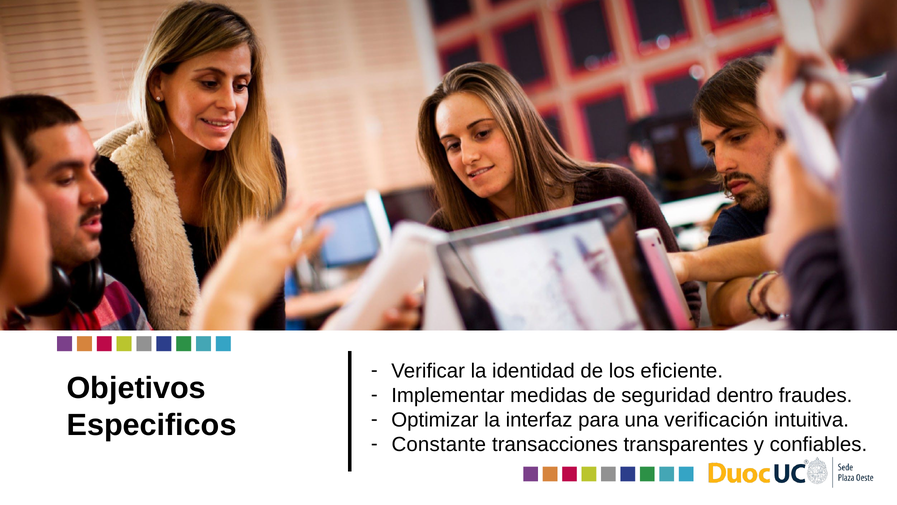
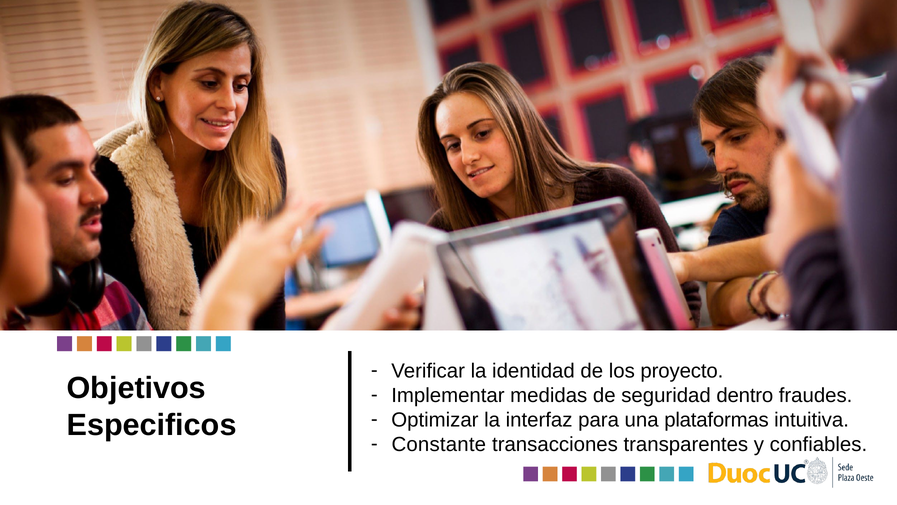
eficiente: eficiente -> proyecto
verificación: verificación -> plataformas
